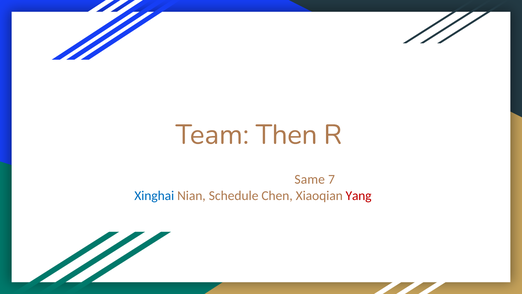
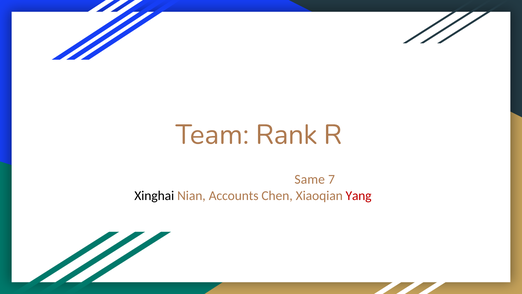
Then: Then -> Rank
Xinghai colour: blue -> black
Schedule: Schedule -> Accounts
